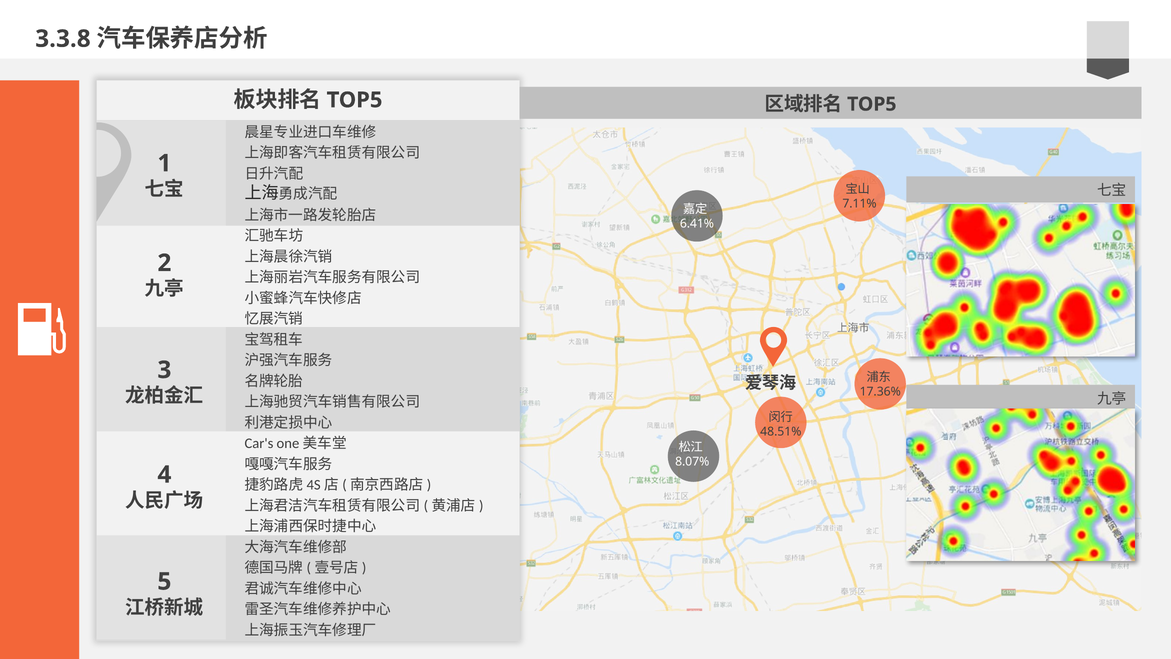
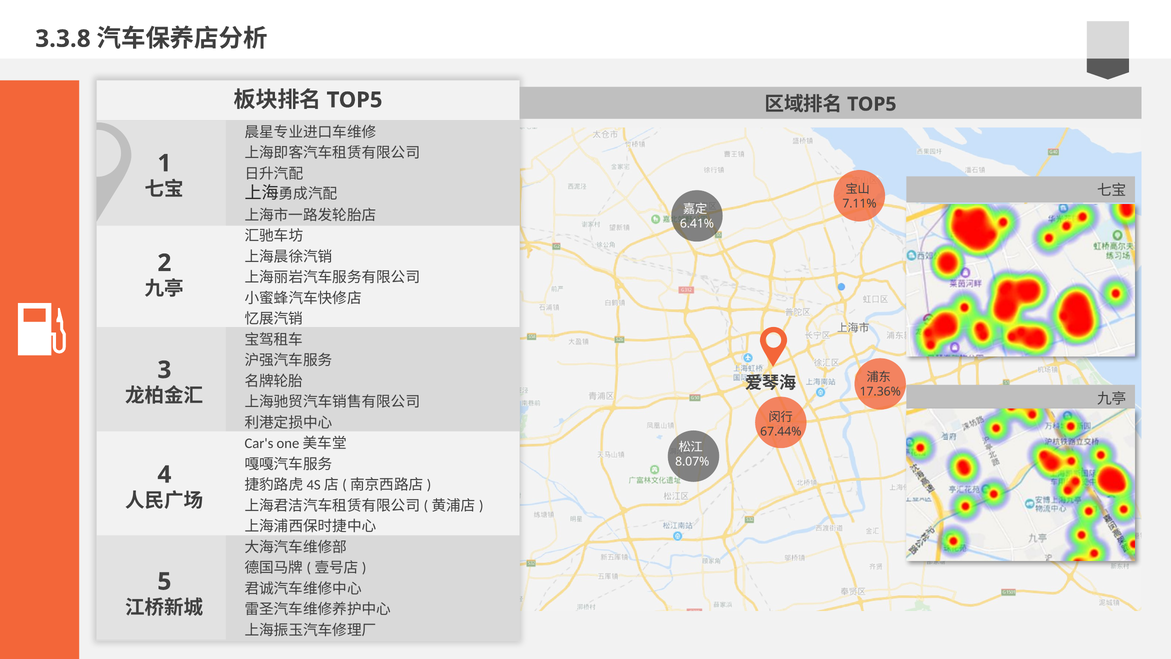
48.51%: 48.51% -> 67.44%
